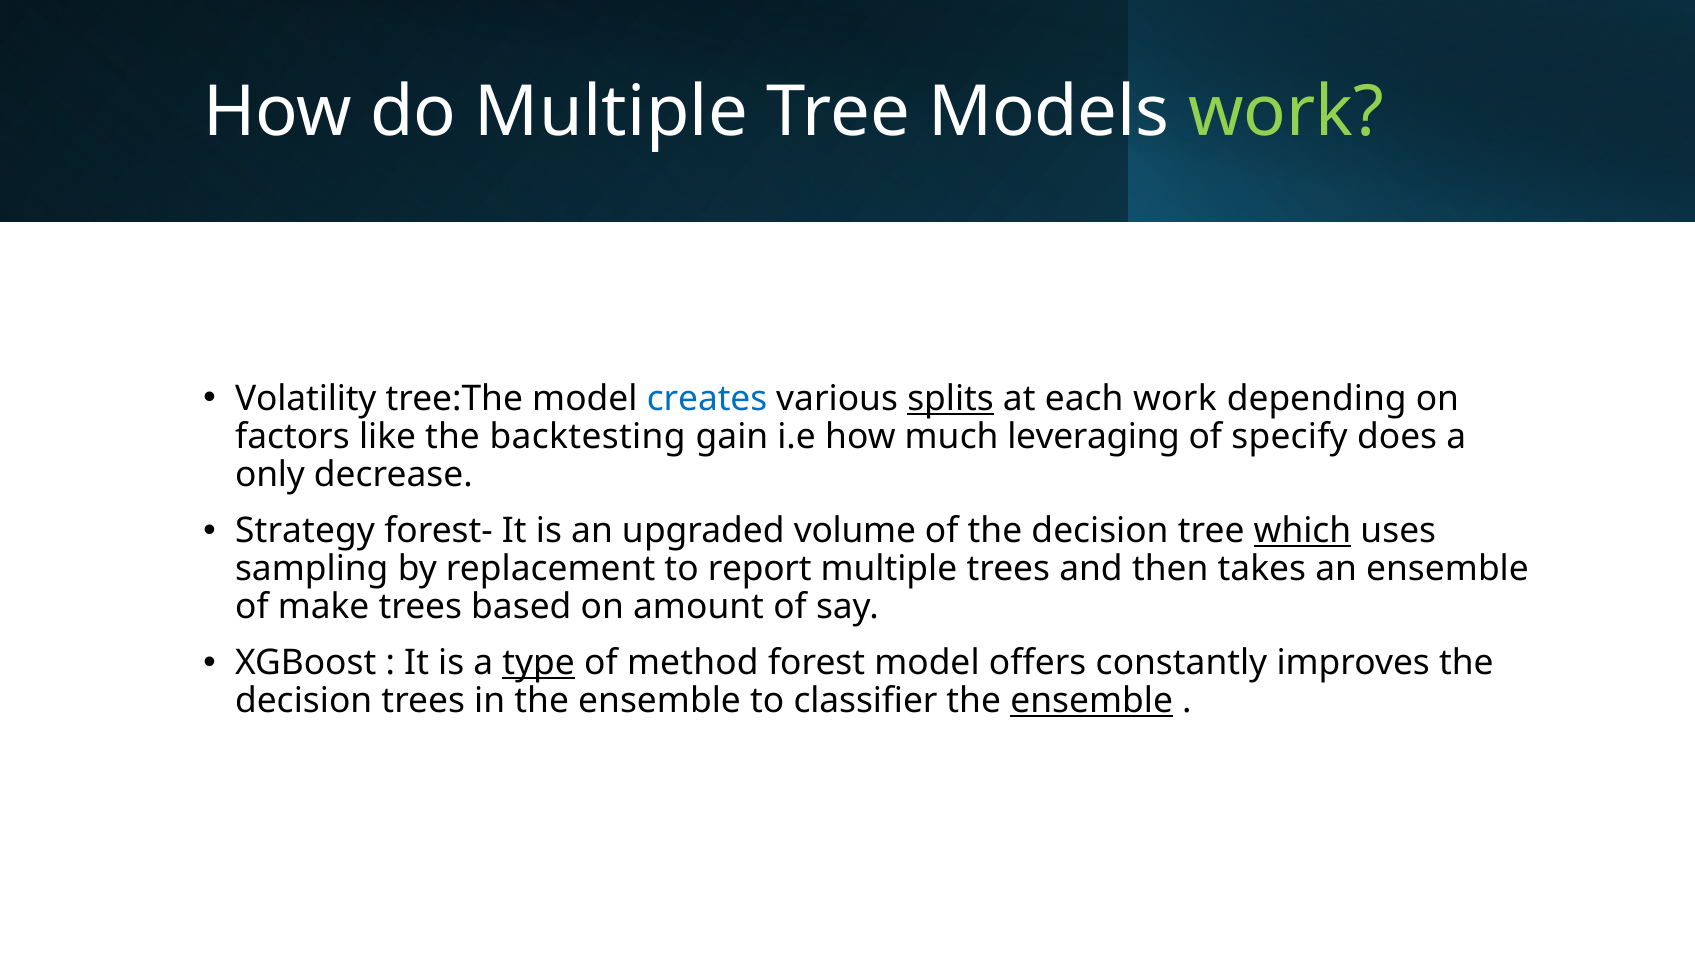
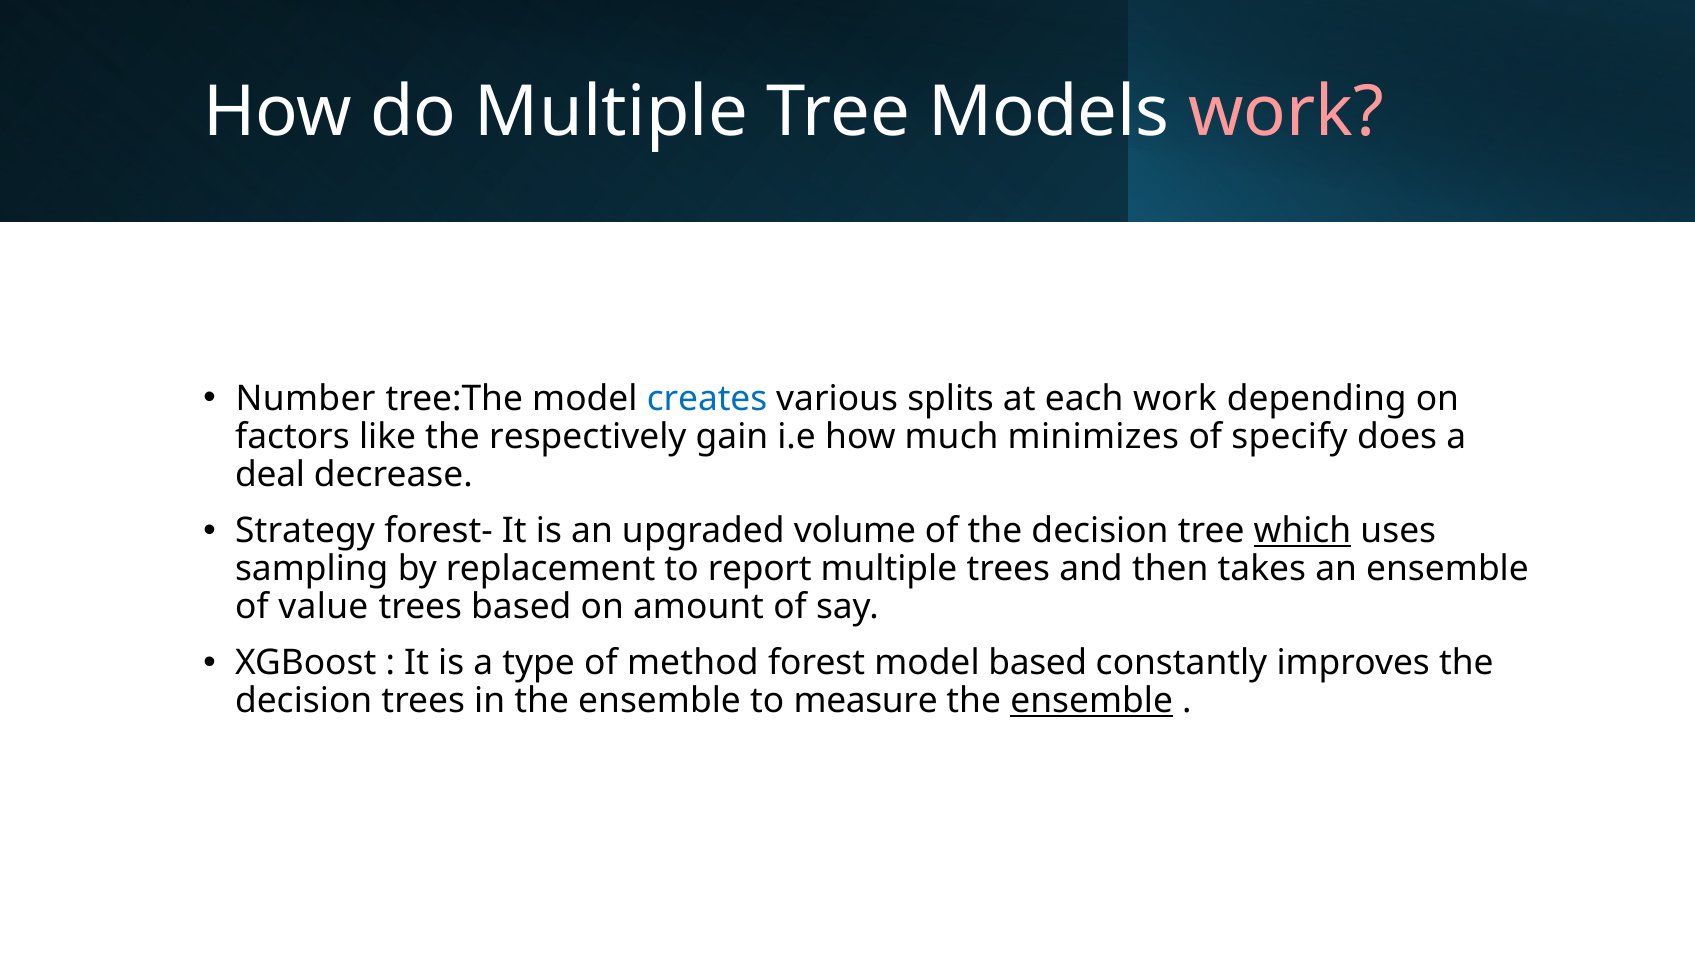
work at (1286, 112) colour: light green -> pink
Volatility: Volatility -> Number
splits underline: present -> none
backtesting: backtesting -> respectively
leveraging: leveraging -> minimizes
only: only -> deal
make: make -> value
type underline: present -> none
model offers: offers -> based
classifier: classifier -> measure
